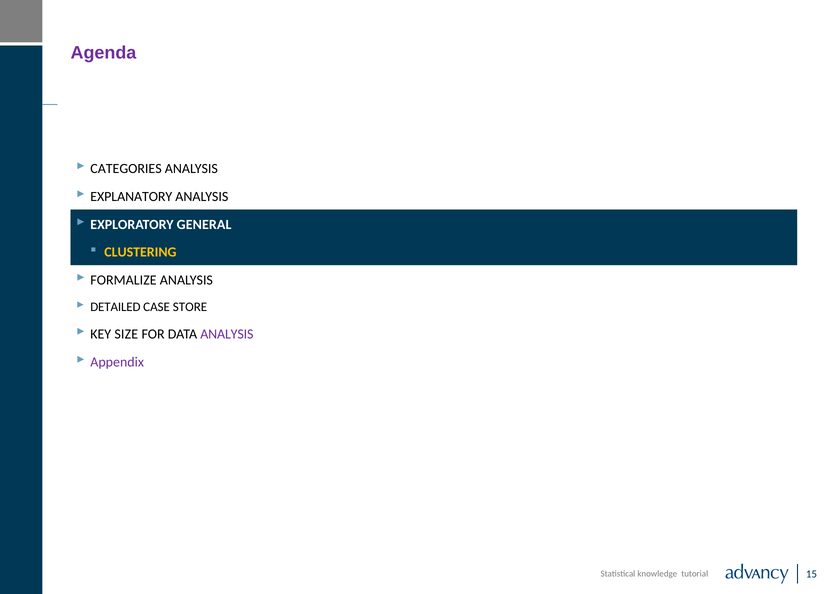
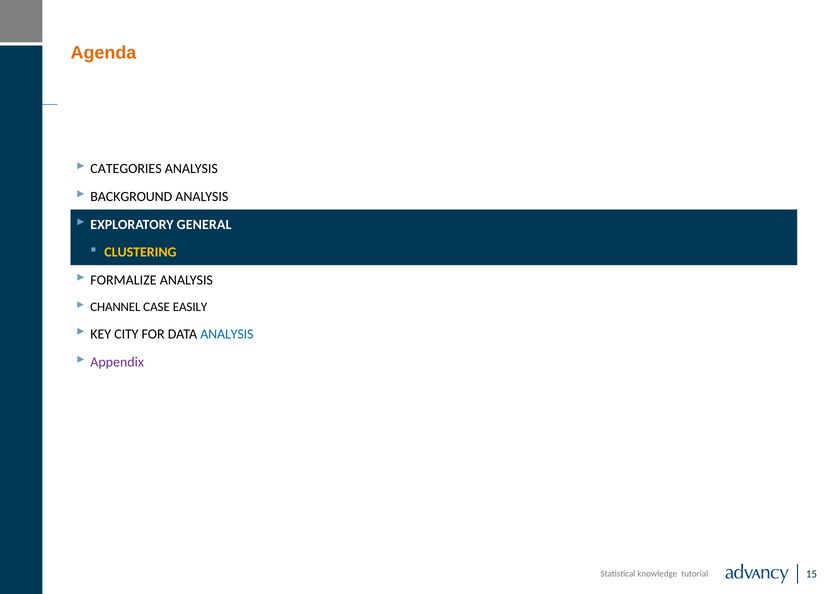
Agenda colour: purple -> orange
EXPLANATORY: EXPLANATORY -> BACKGROUND
DETAILED: DETAILED -> CHANNEL
STORE: STORE -> EASILY
SIZE: SIZE -> CITY
ANALYSIS at (227, 334) colour: purple -> blue
